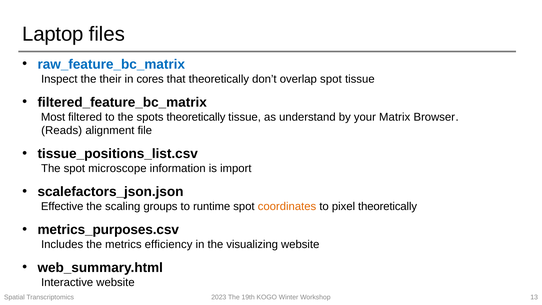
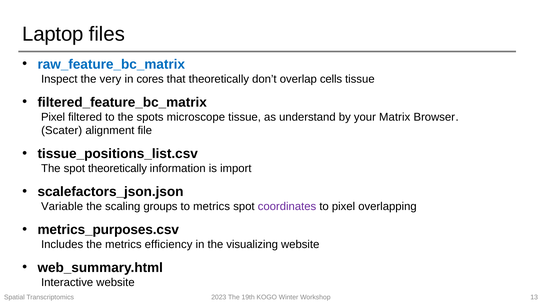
their: their -> very
overlap spot: spot -> cells
Most at (53, 117): Most -> Pixel
spots theoretically: theoretically -> microscope
Reads: Reads -> Scater
spot microscope: microscope -> theoretically
Effective: Effective -> Variable
to runtime: runtime -> metrics
coordinates colour: orange -> purple
pixel theoretically: theoretically -> overlapping
